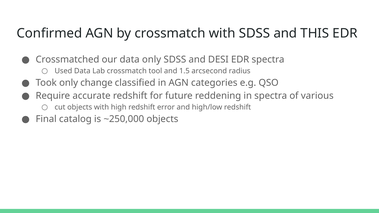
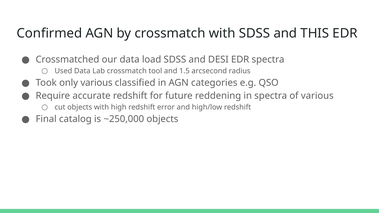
data only: only -> load
only change: change -> various
